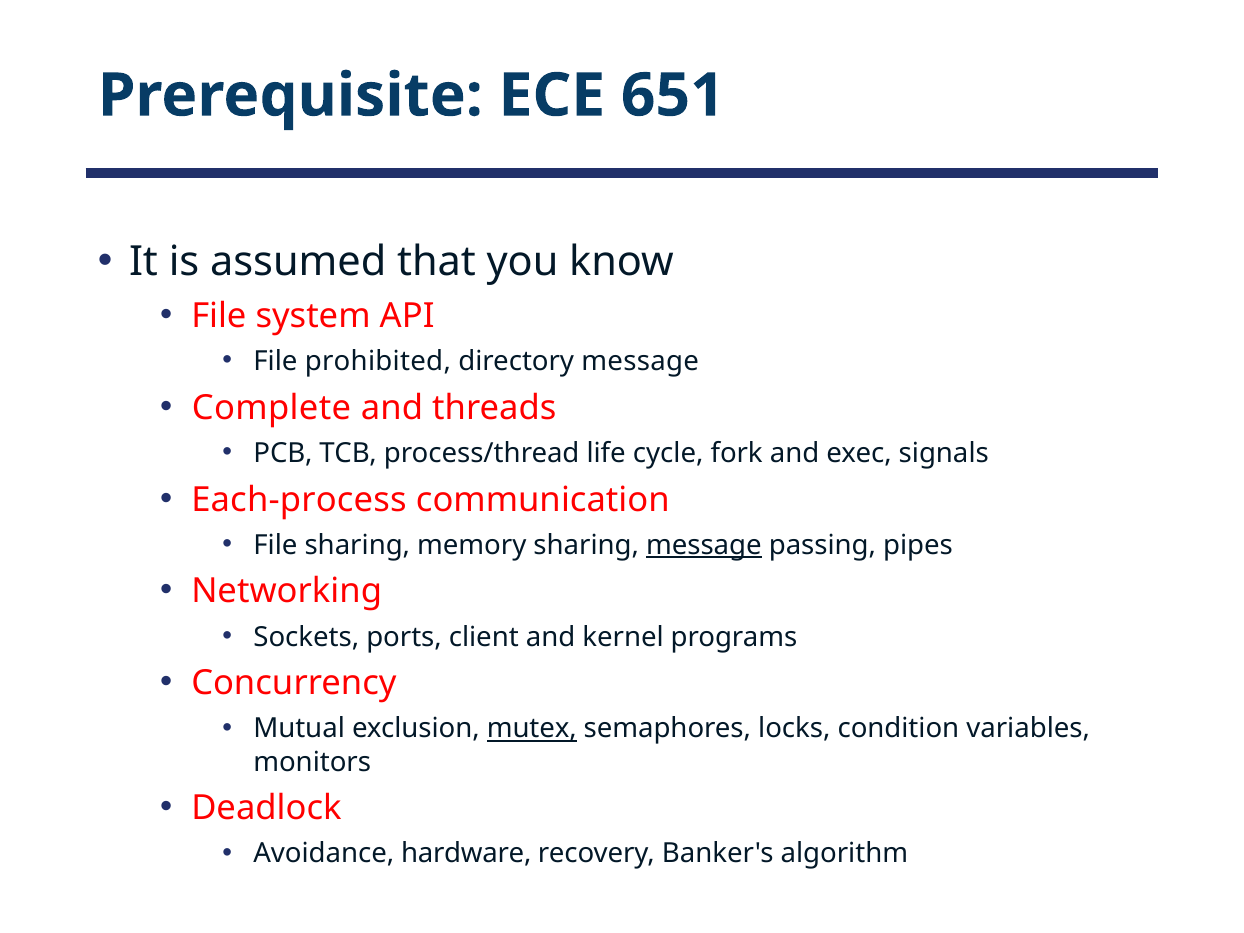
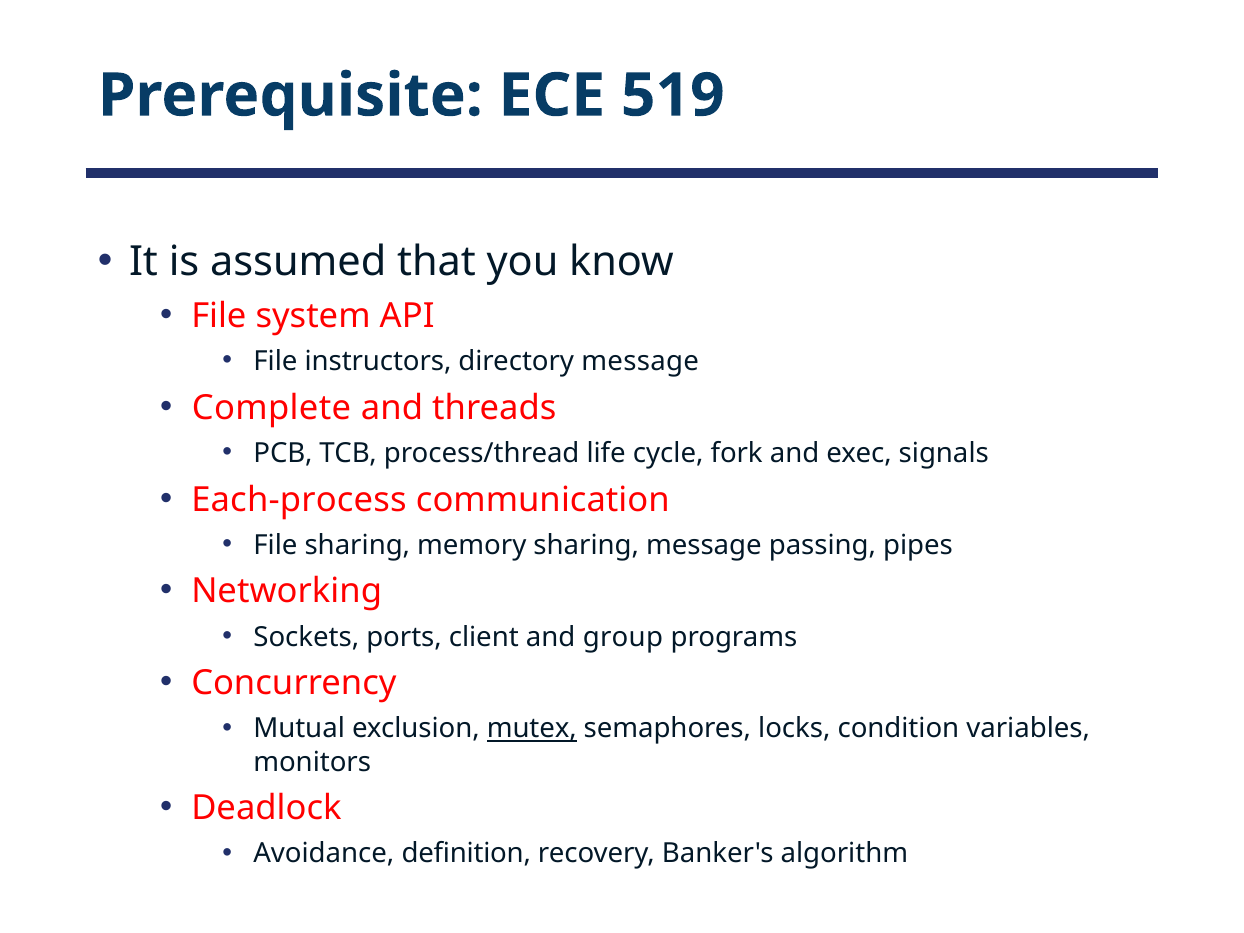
651: 651 -> 519
prohibited: prohibited -> instructors
message at (704, 545) underline: present -> none
kernel: kernel -> group
hardware: hardware -> definition
